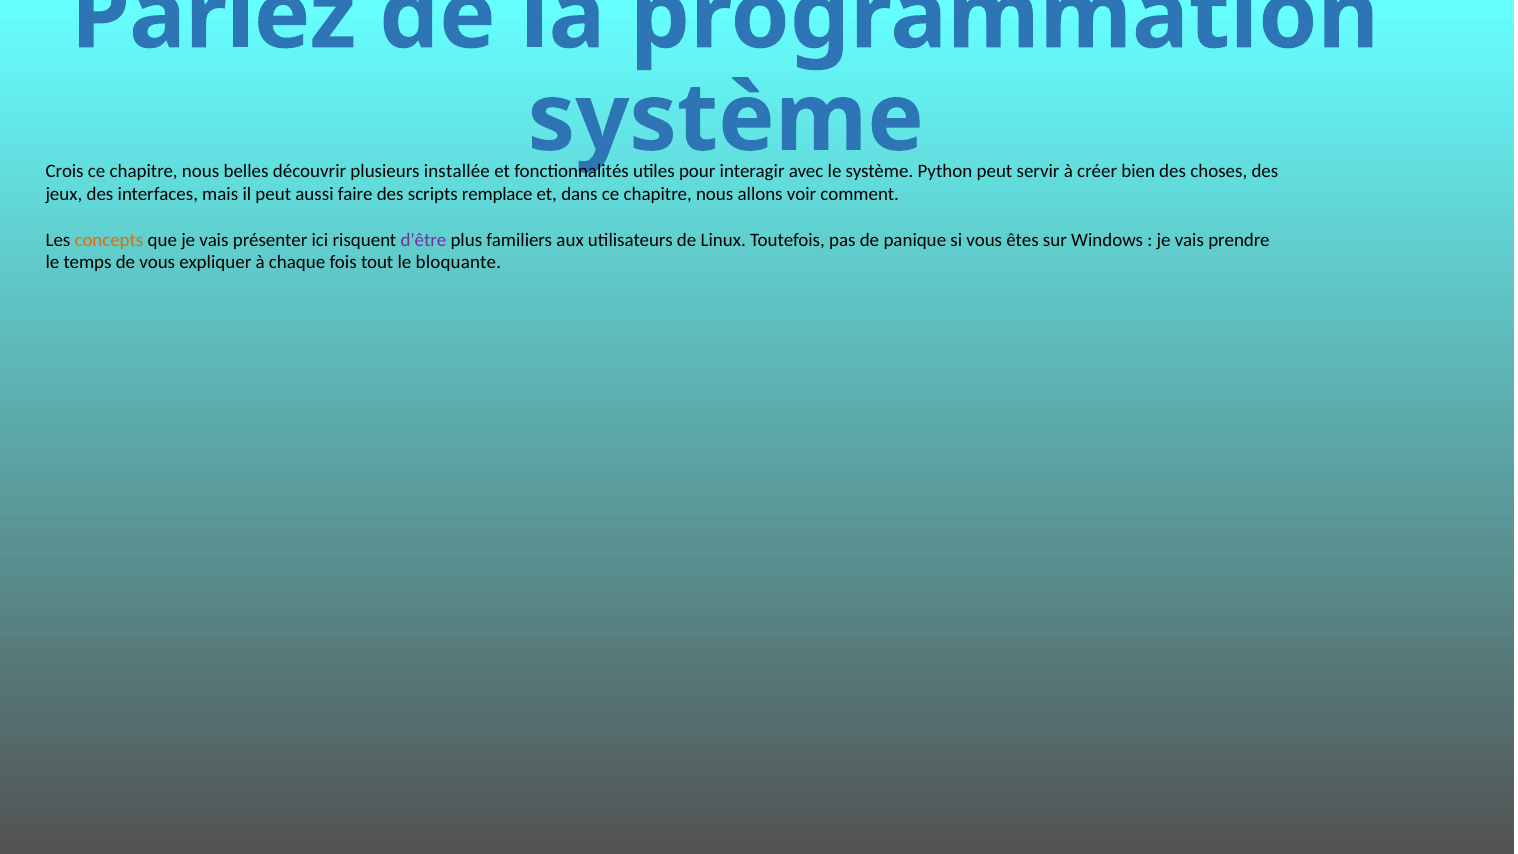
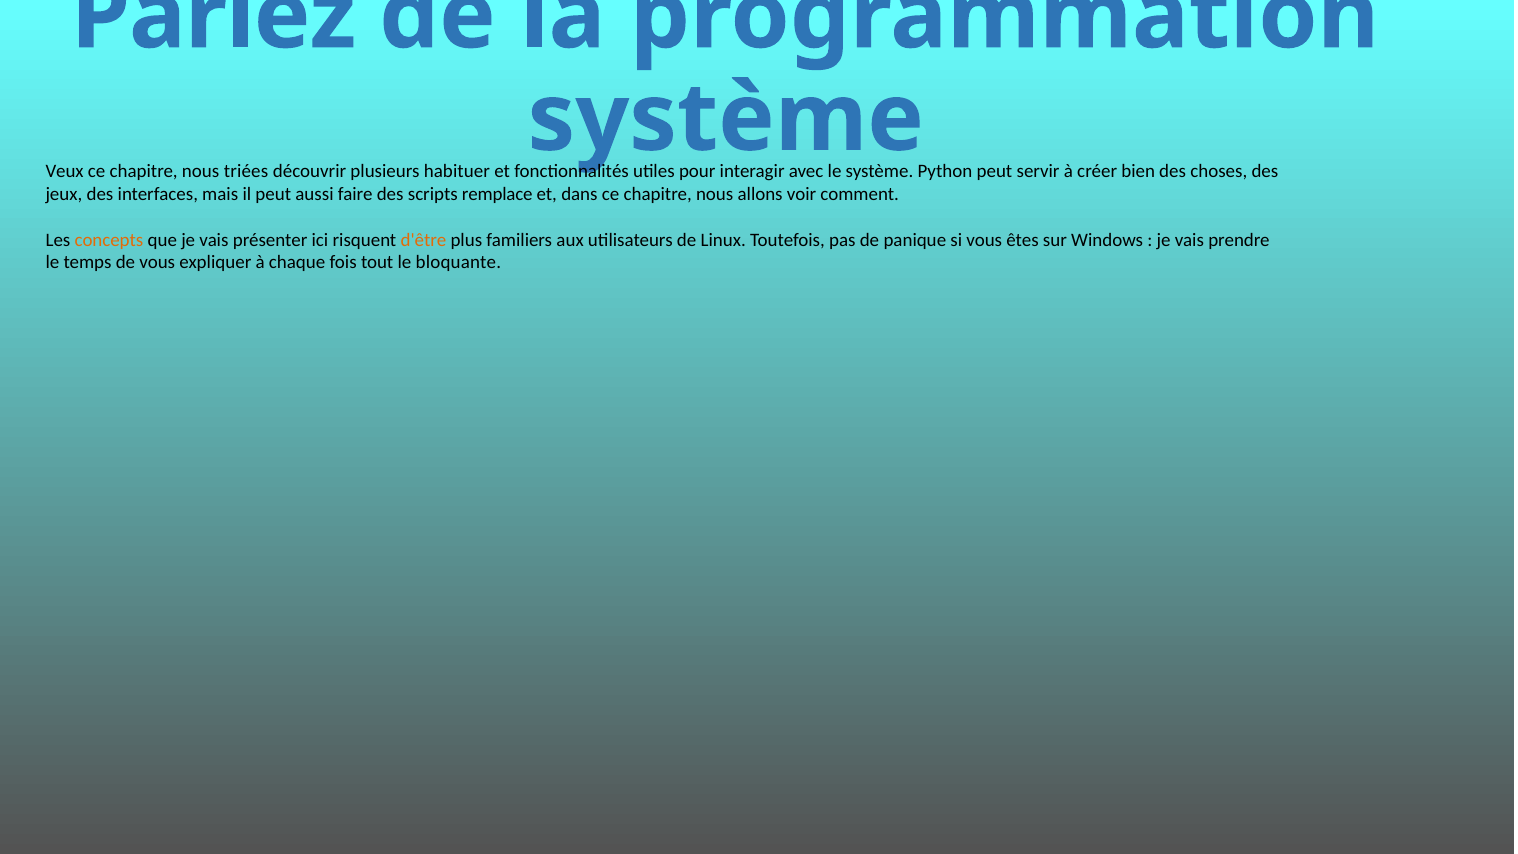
Crois: Crois -> Veux
belles: belles -> triées
installée: installée -> habituer
d'être colour: purple -> orange
